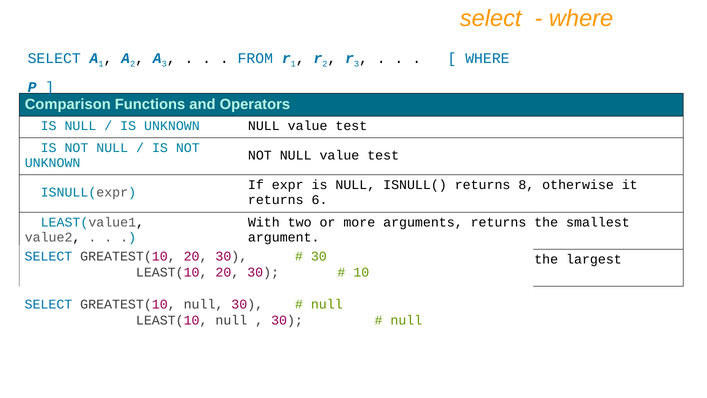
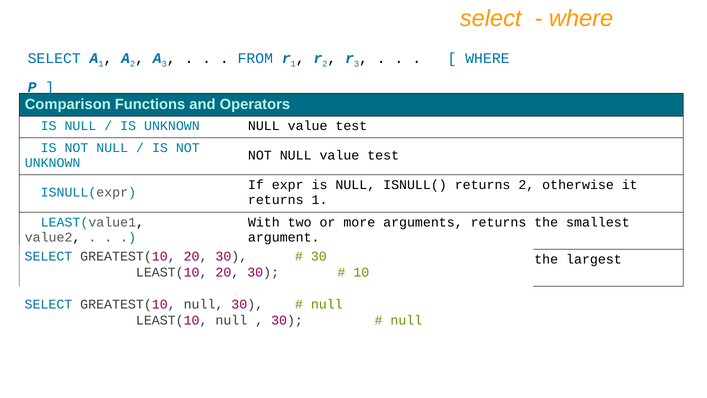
returns 8: 8 -> 2
returns 6: 6 -> 1
